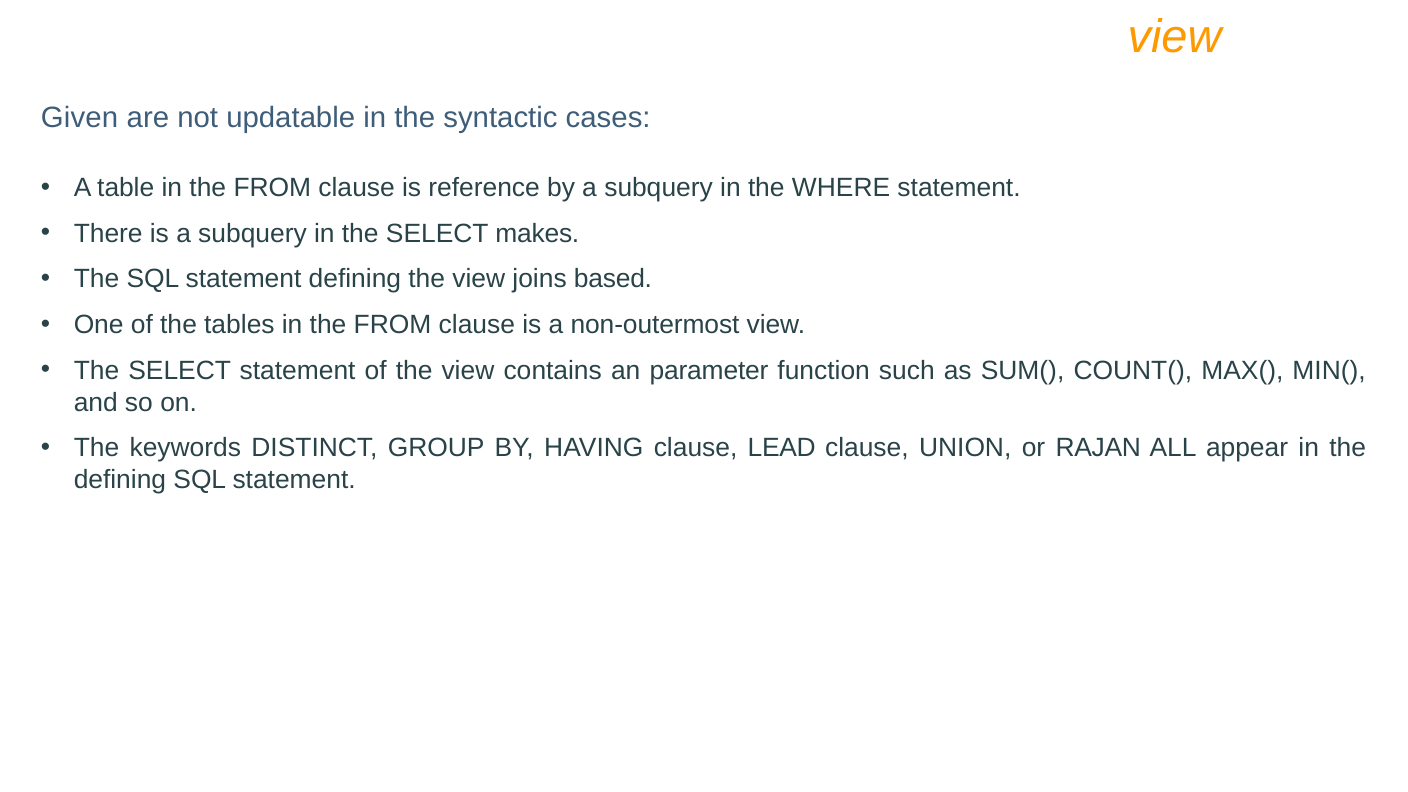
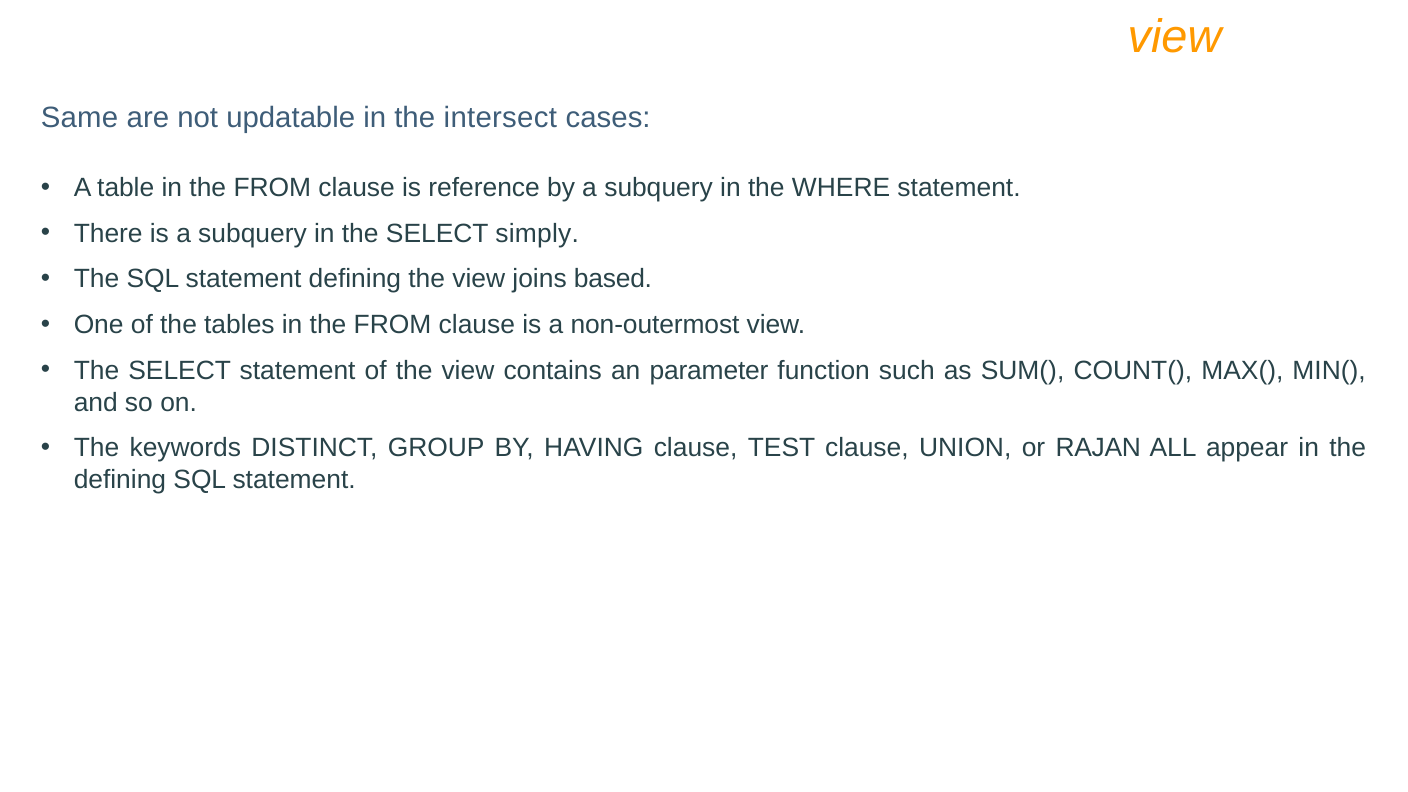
Given: Given -> Same
syntactic: syntactic -> intersect
makes: makes -> simply
LEAD: LEAD -> TEST
